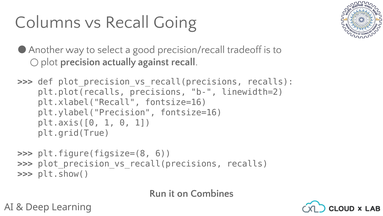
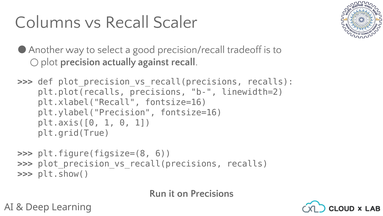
Going: Going -> Scaler
on Combines: Combines -> Precisions
